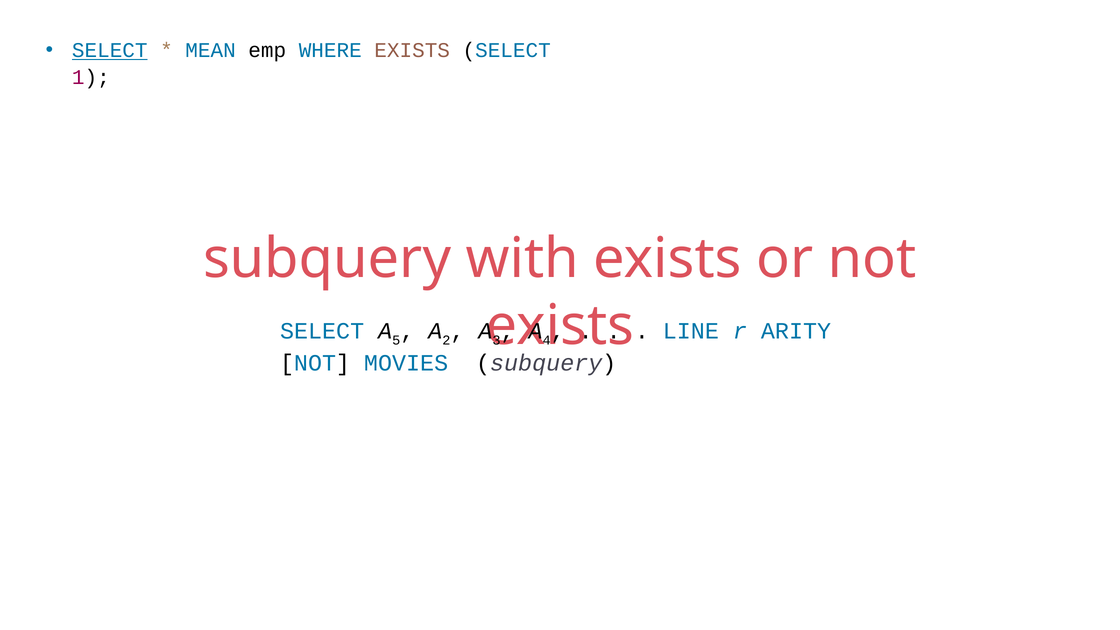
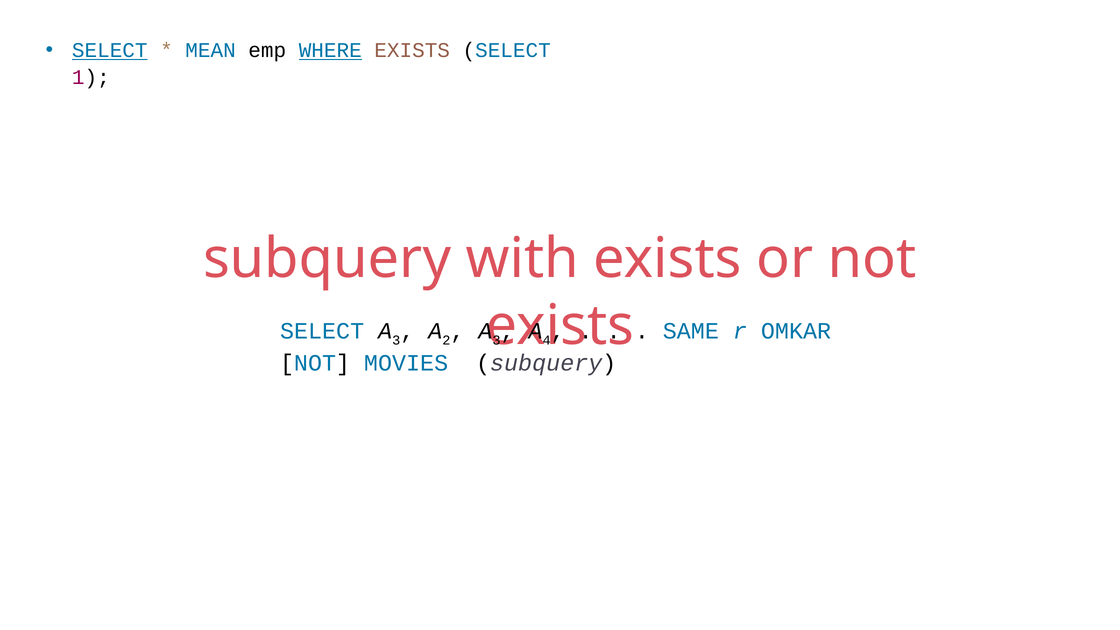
WHERE underline: none -> present
5 at (396, 340): 5 -> 3
LINE: LINE -> SAME
ARITY: ARITY -> OMKAR
